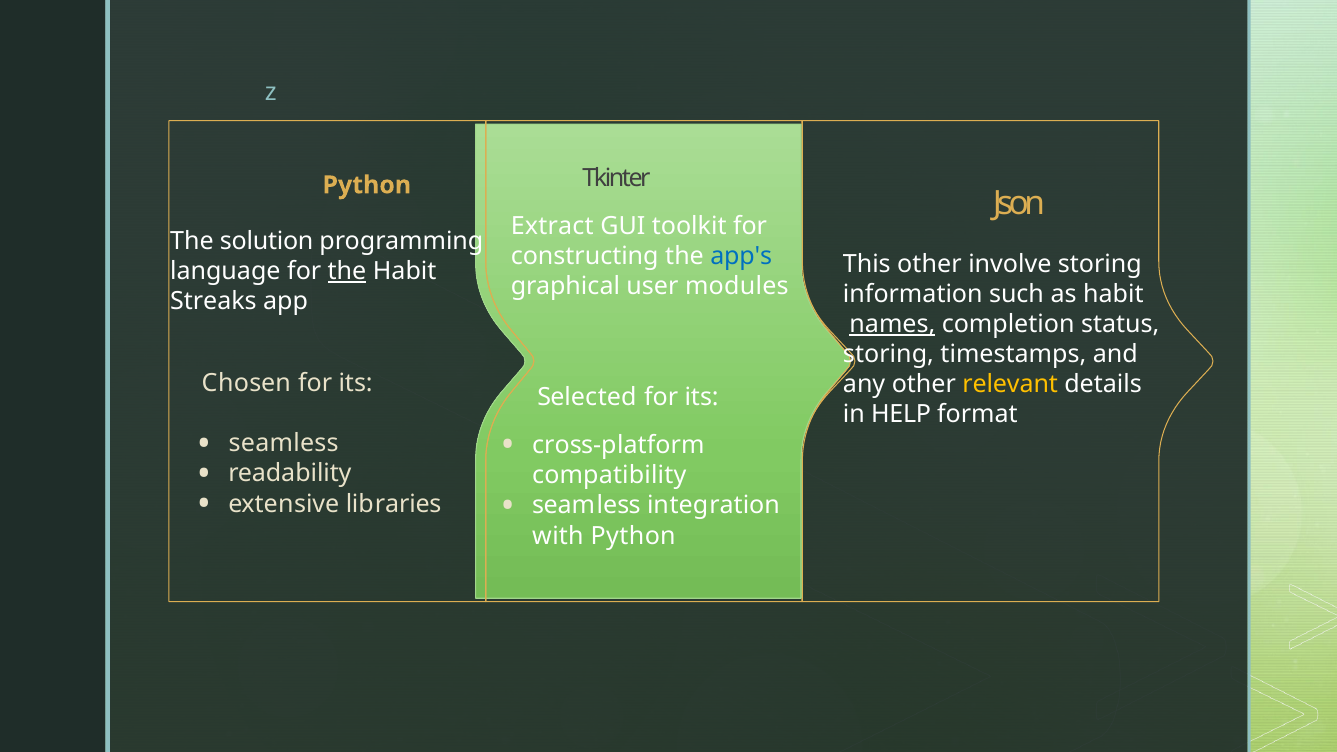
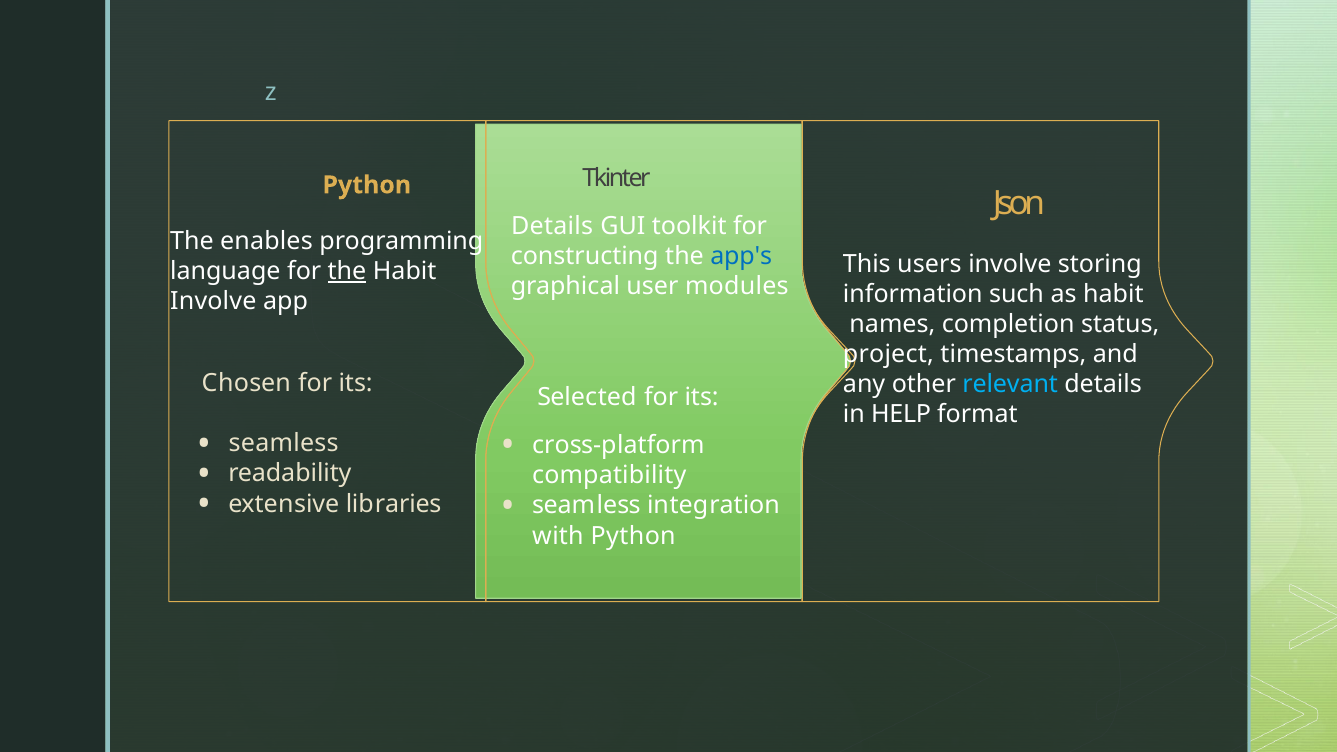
Extract at (552, 226): Extract -> Details
solution: solution -> enables
This other: other -> users
Streaks at (213, 301): Streaks -> Involve
names underline: present -> none
storing at (888, 354): storing -> project
relevant colour: yellow -> light blue
